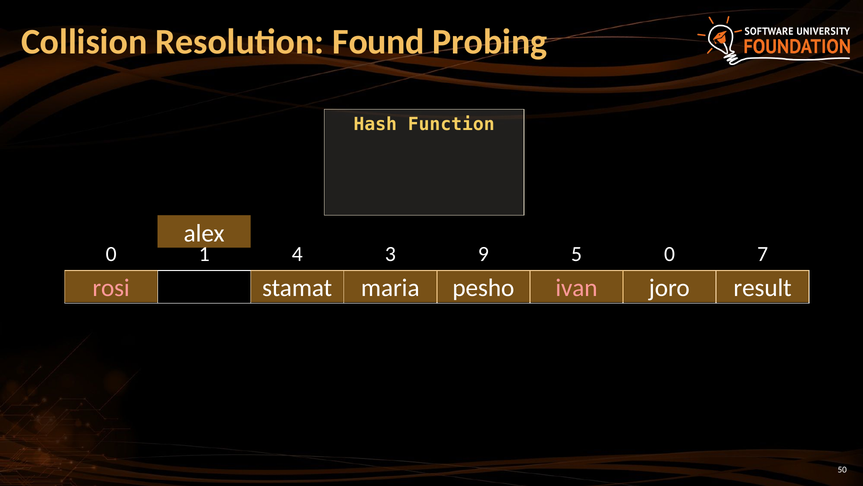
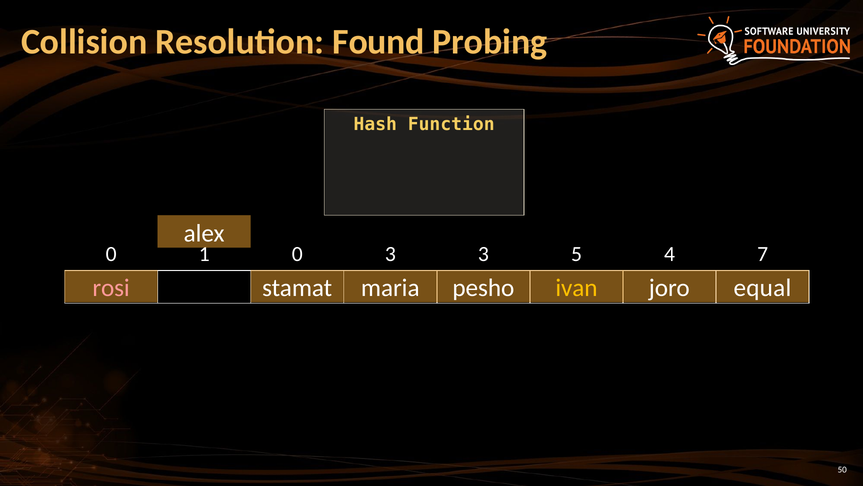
1 4: 4 -> 0
3 9: 9 -> 3
5 0: 0 -> 4
ivan colour: pink -> yellow
result: result -> equal
